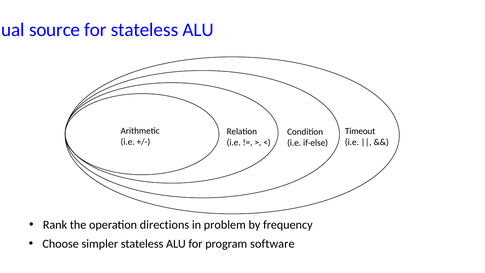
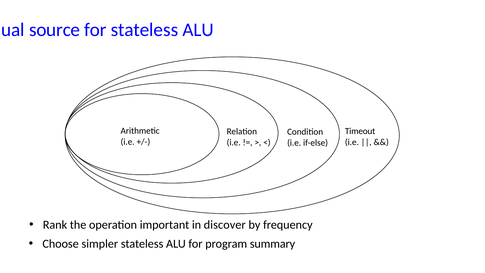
directions: directions -> important
problem: problem -> discover
software: software -> summary
